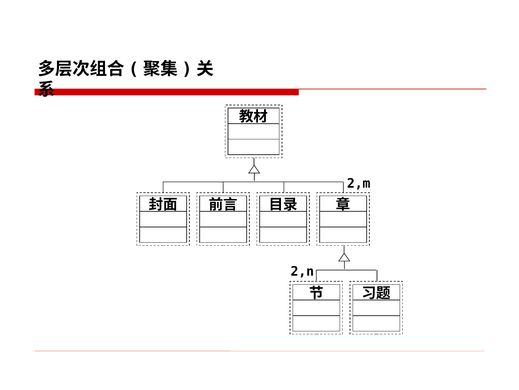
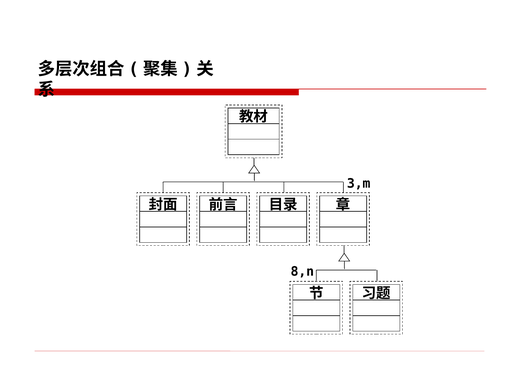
2,m: 2,m -> 3,m
2,n: 2,n -> 8,n
